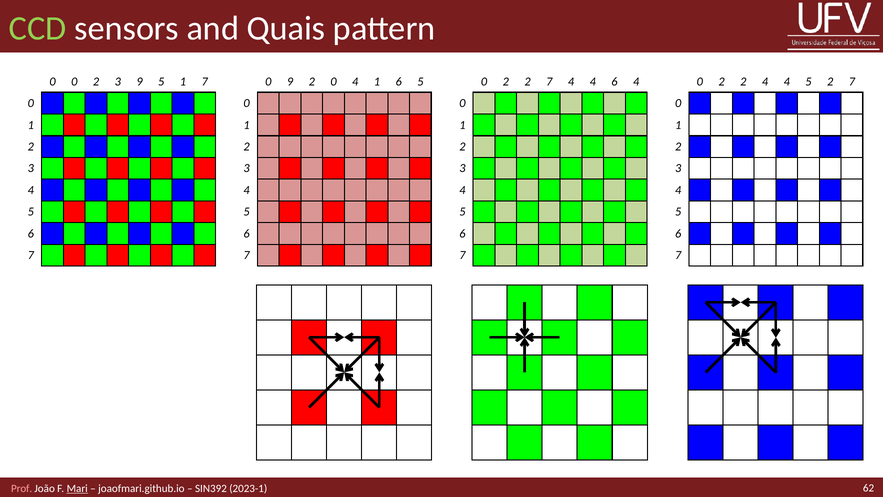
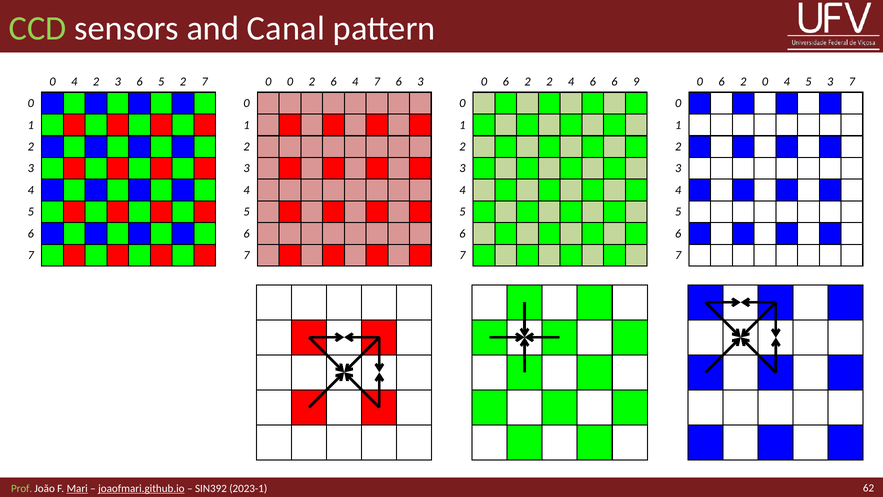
Quais: Quais -> Canal
0 at (74, 81): 0 -> 4
3 9: 9 -> 6
5 1: 1 -> 2
0 9: 9 -> 0
2 0: 0 -> 6
4 1: 1 -> 7
6 5: 5 -> 3
2 at (506, 81): 2 -> 6
7 at (549, 81): 7 -> 2
4 at (593, 81): 4 -> 6
6 4: 4 -> 9
2 at (722, 81): 2 -> 6
2 4: 4 -> 0
5 2: 2 -> 3
Prof colour: pink -> light green
joaofmari.github.io underline: none -> present
